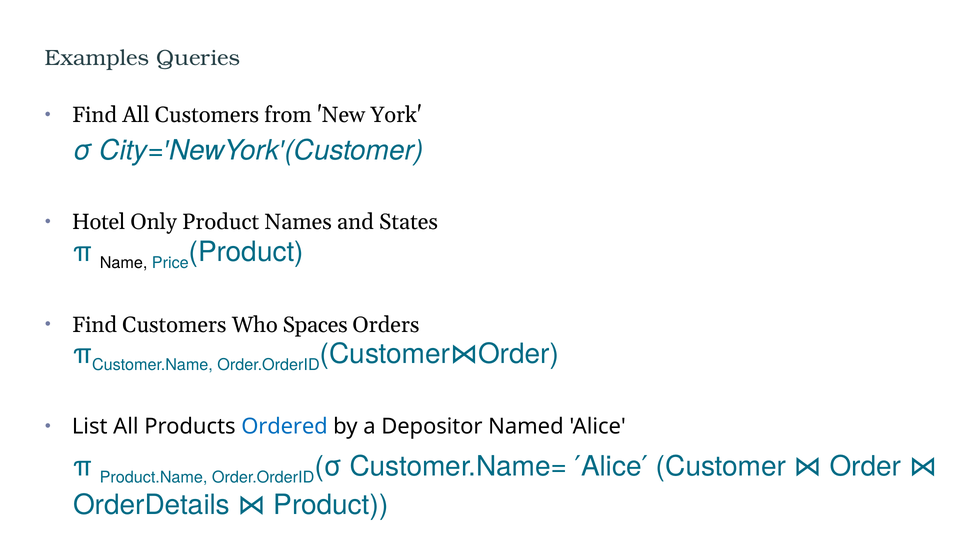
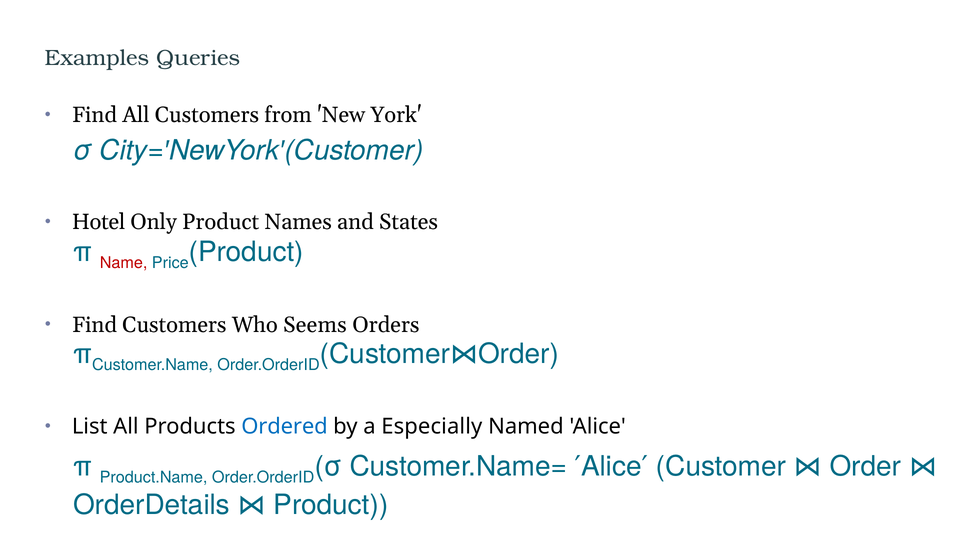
Name colour: black -> red
Spaces: Spaces -> Seems
Depositor: Depositor -> Especially
